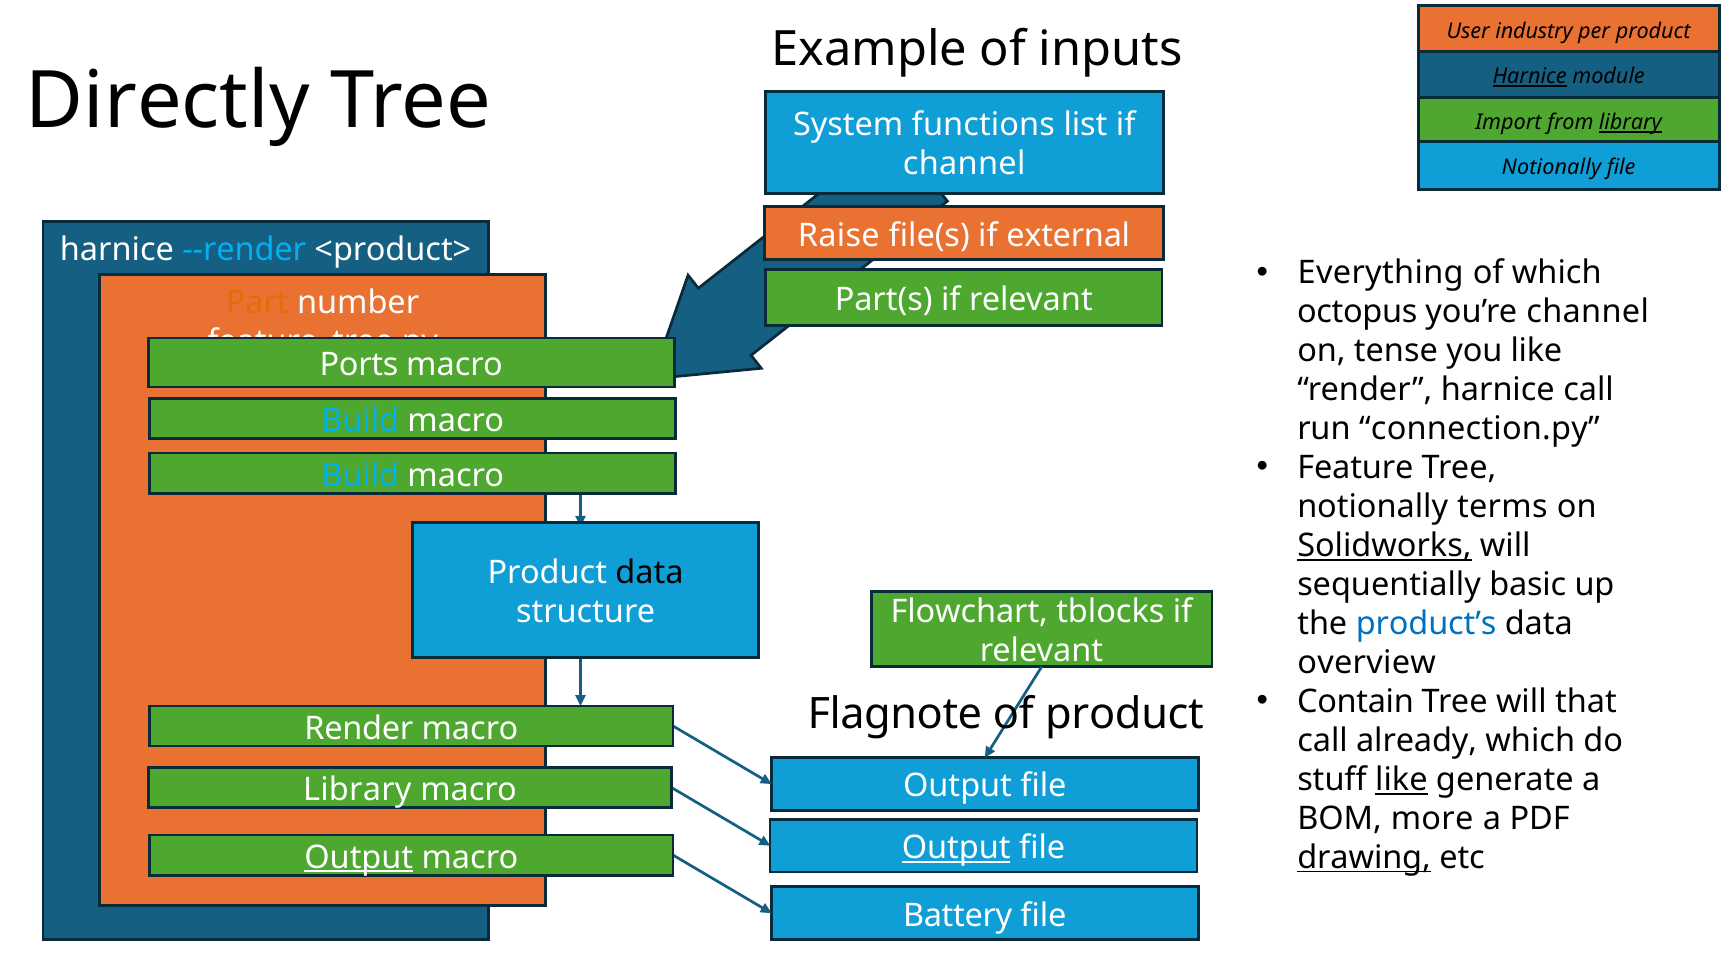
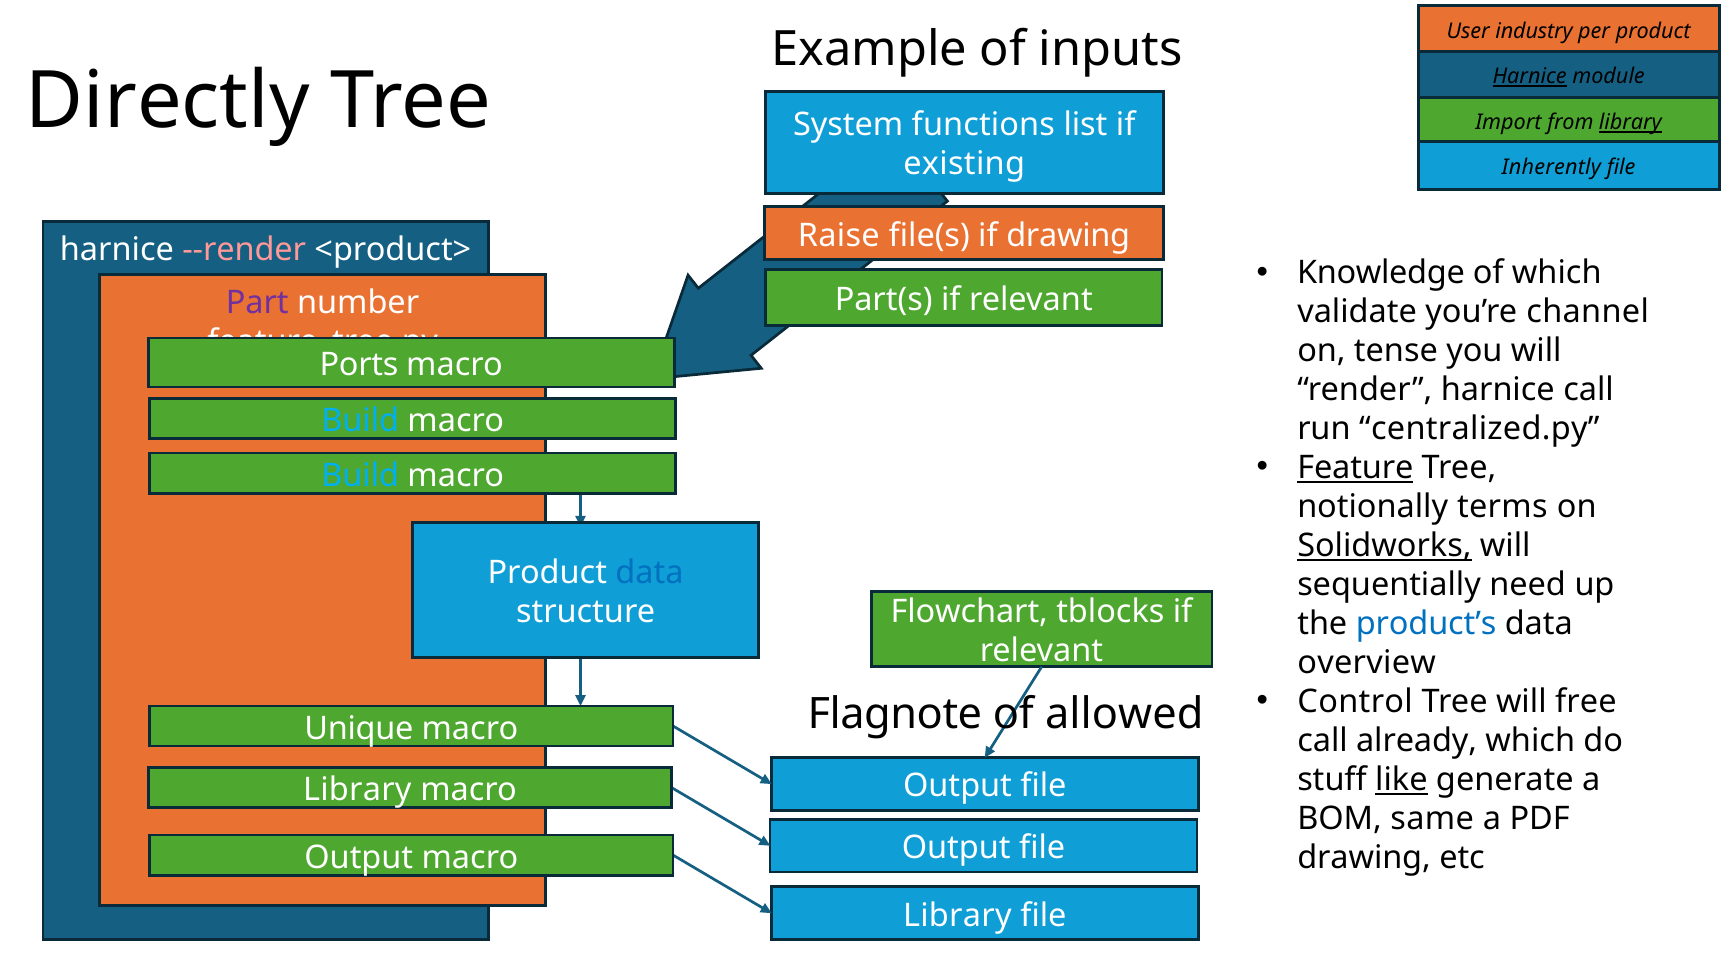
channel at (964, 164): channel -> existing
Notionally at (1551, 167): Notionally -> Inherently
--render colour: light blue -> pink
if external: external -> drawing
Everything: Everything -> Knowledge
Part colour: orange -> purple
octopus: octopus -> validate
you like: like -> will
connection.py: connection.py -> centralized.py
Feature underline: none -> present
data at (650, 573) colour: black -> blue
basic: basic -> need
Contain: Contain -> Control
that: that -> free
of product: product -> allowed
Render at (359, 729): Render -> Unique
more: more -> same
Output at (956, 848) underline: present -> none
Output at (359, 858) underline: present -> none
drawing at (1364, 858) underline: present -> none
Battery at (958, 916): Battery -> Library
